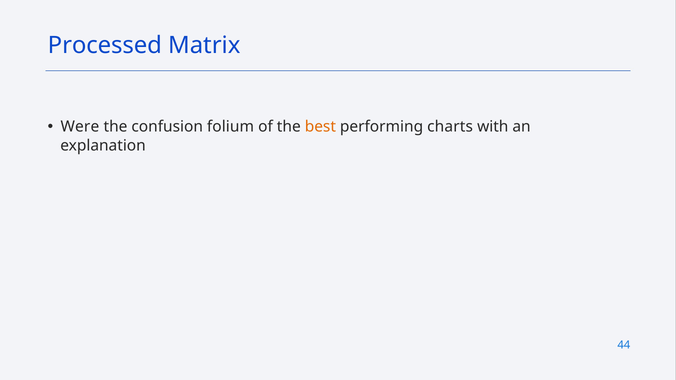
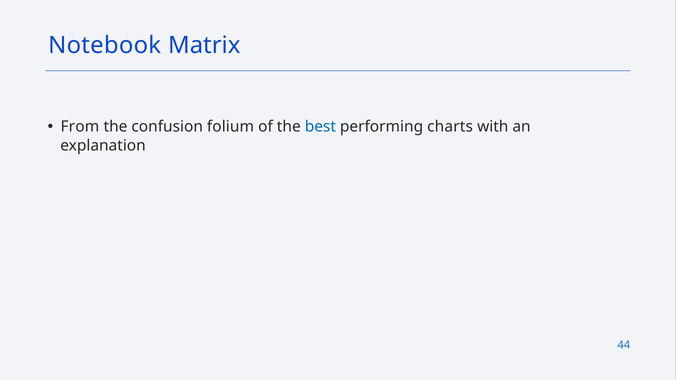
Processed: Processed -> Notebook
Were: Were -> From
best colour: orange -> blue
